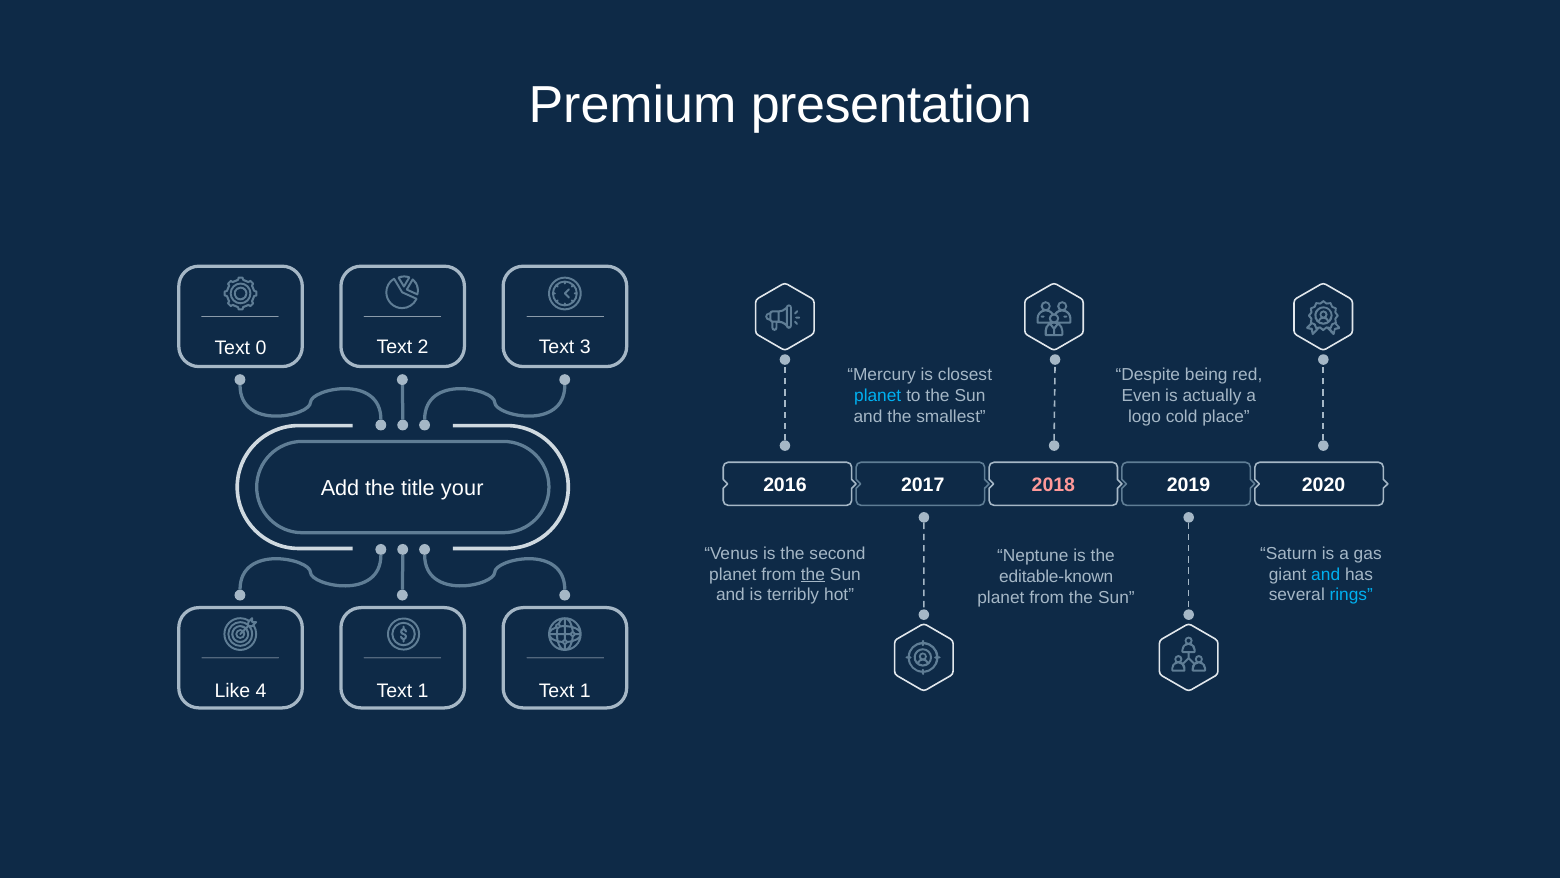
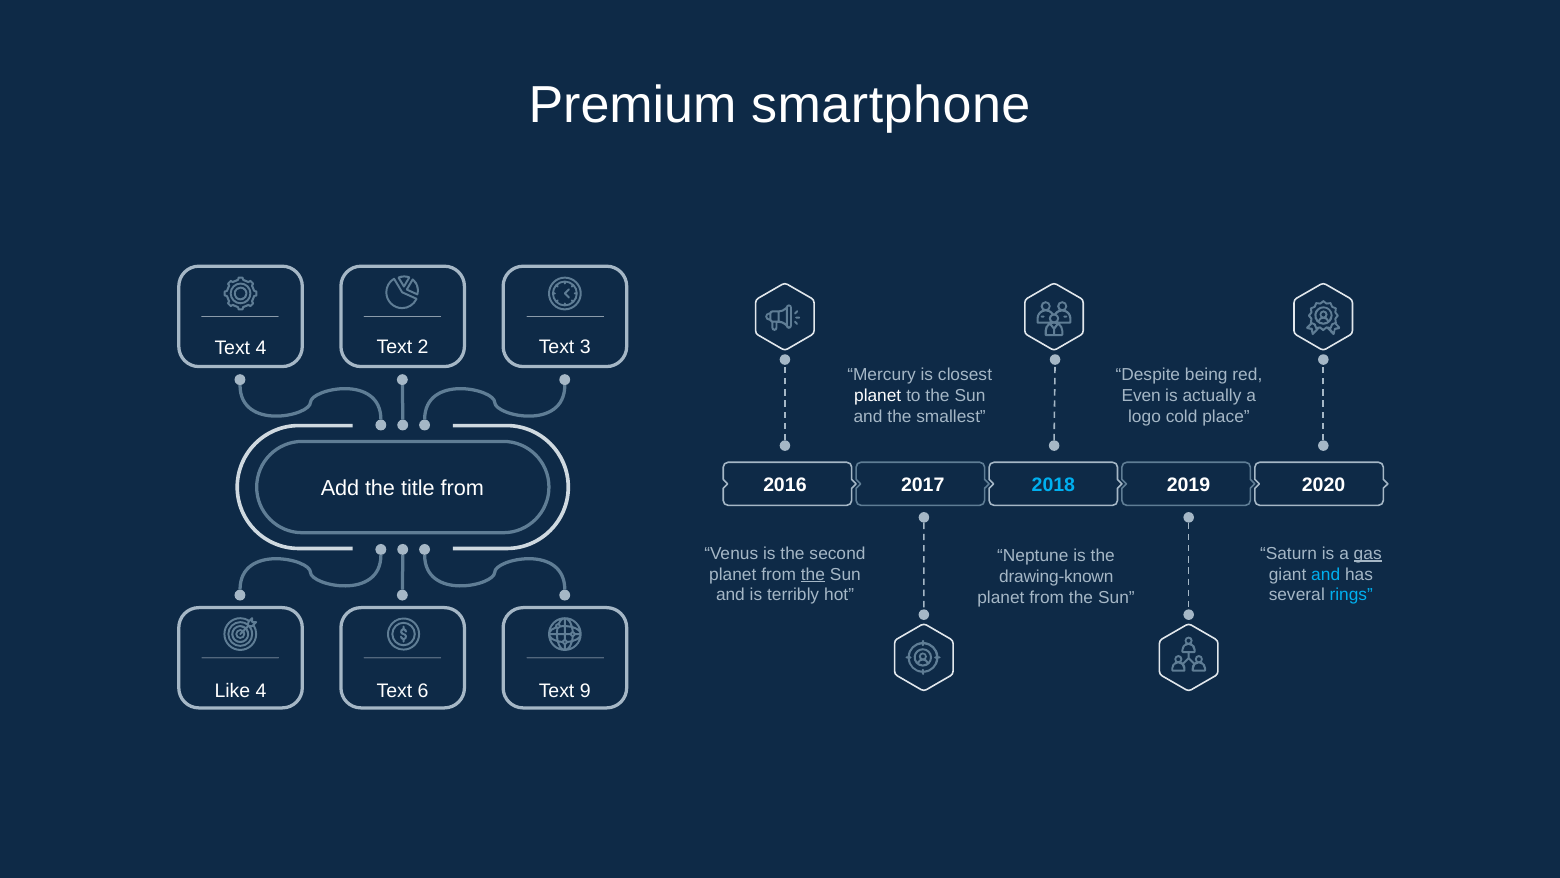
presentation: presentation -> smartphone
Text 0: 0 -> 4
planet at (878, 395) colour: light blue -> white
2018 colour: pink -> light blue
title your: your -> from
gas underline: none -> present
editable-known: editable-known -> drawing-known
4 Text 1: 1 -> 6
1 at (585, 691): 1 -> 9
